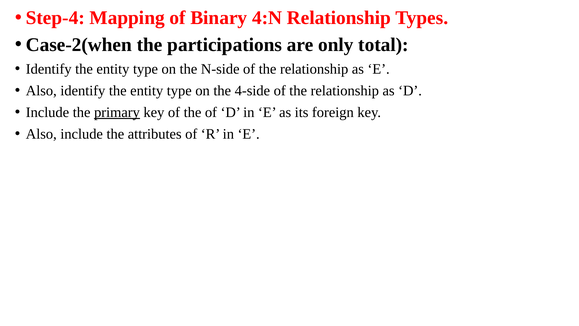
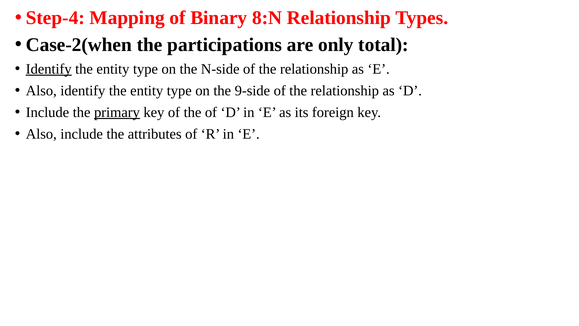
4:N: 4:N -> 8:N
Identify at (49, 69) underline: none -> present
4-side: 4-side -> 9-side
